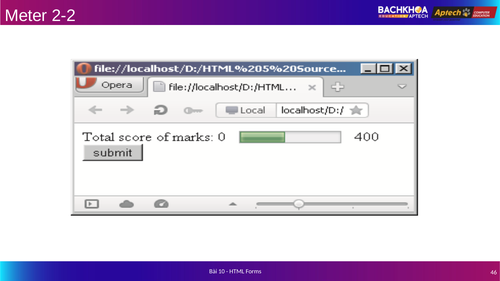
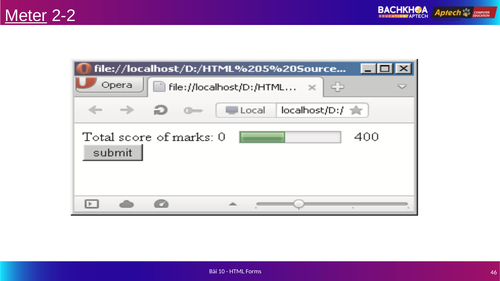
Meter underline: none -> present
